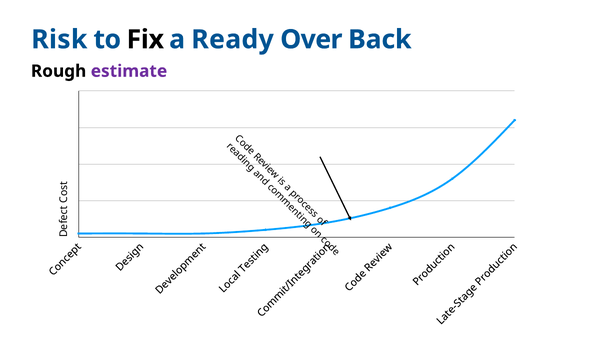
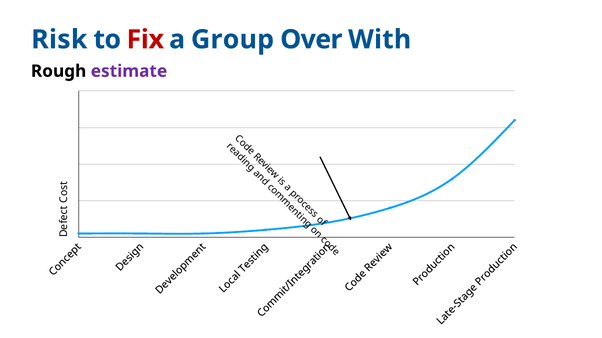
Fix colour: black -> red
Ready: Ready -> Group
Back: Back -> With
